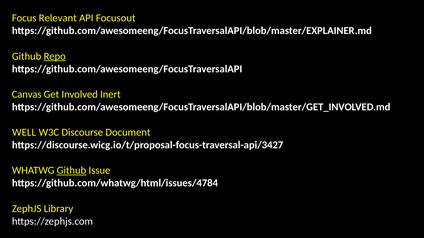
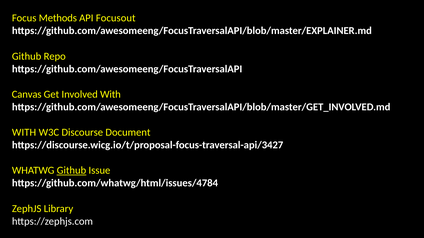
Relevant: Relevant -> Methods
Repo underline: present -> none
Involved Inert: Inert -> With
WELL at (24, 133): WELL -> WITH
